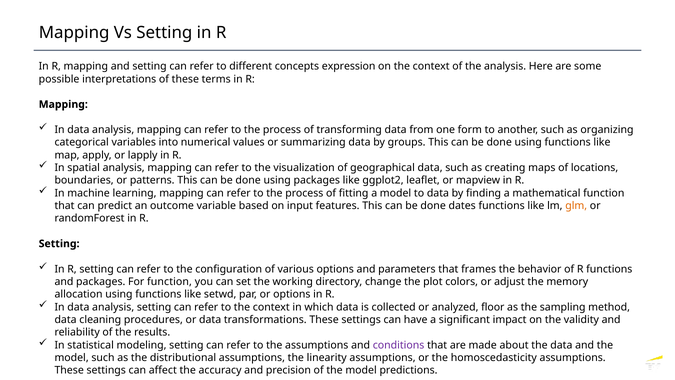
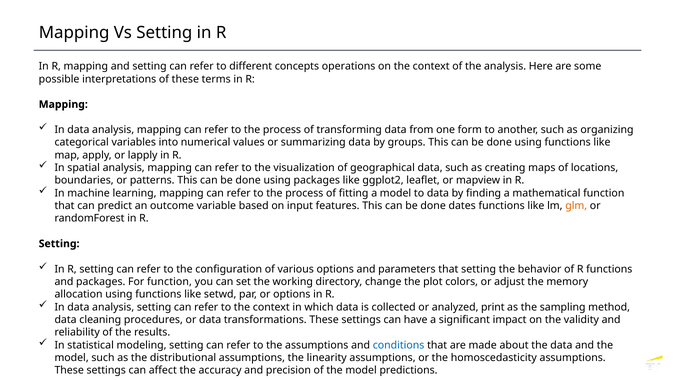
expression: expression -> operations
that frames: frames -> setting
floor: floor -> print
conditions colour: purple -> blue
